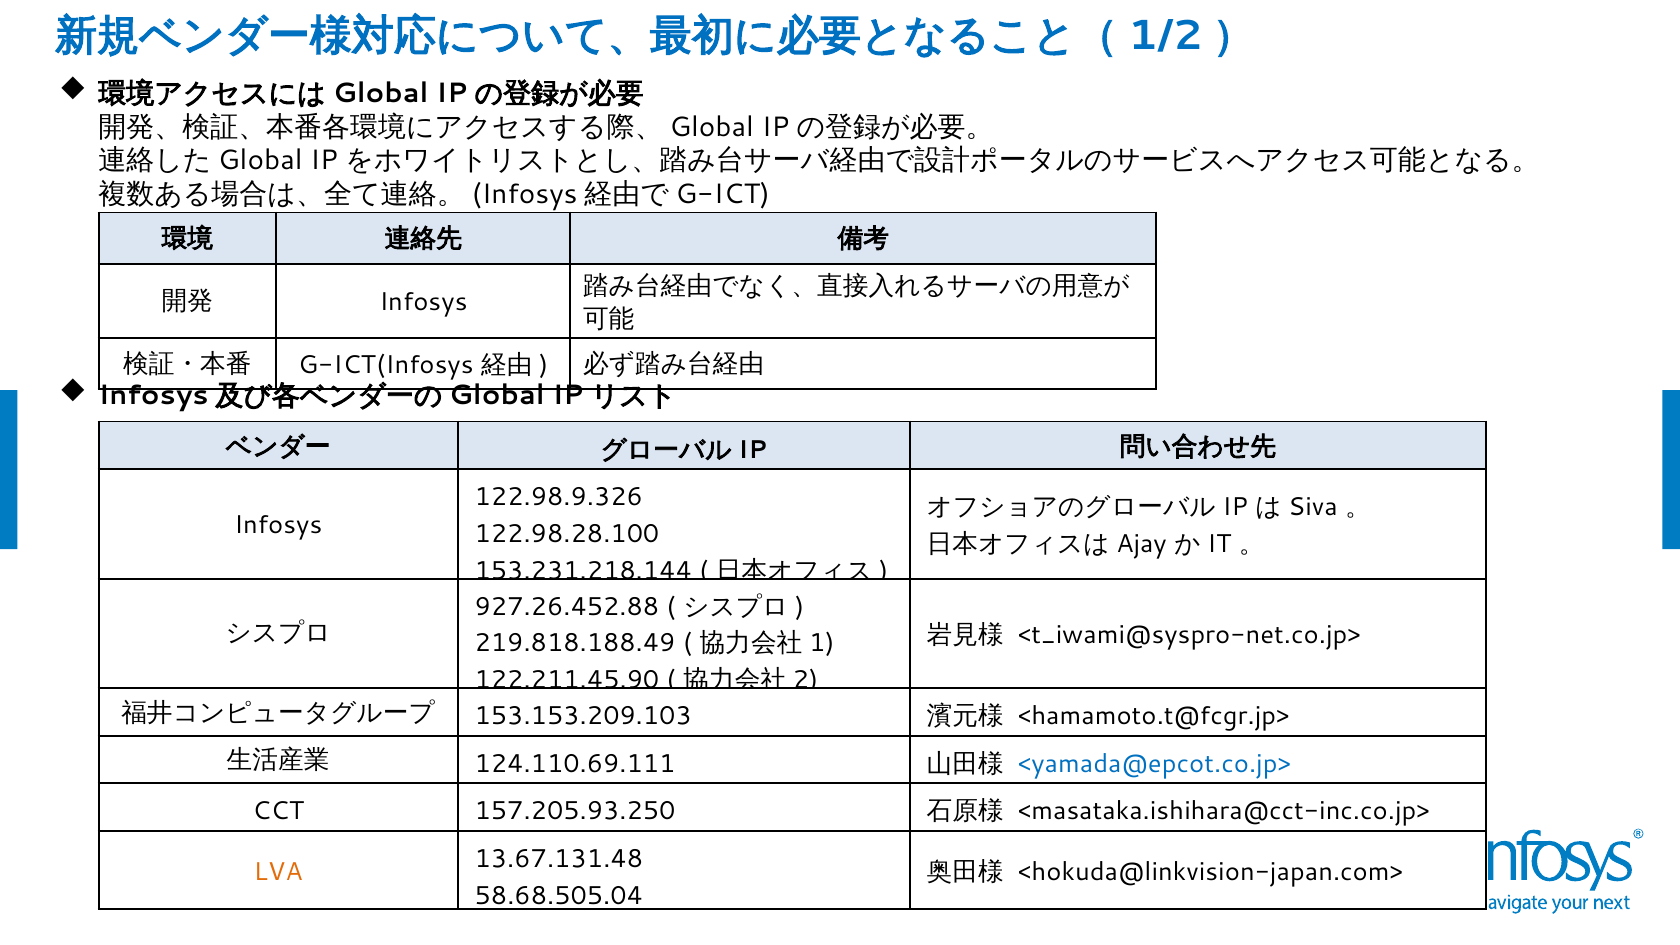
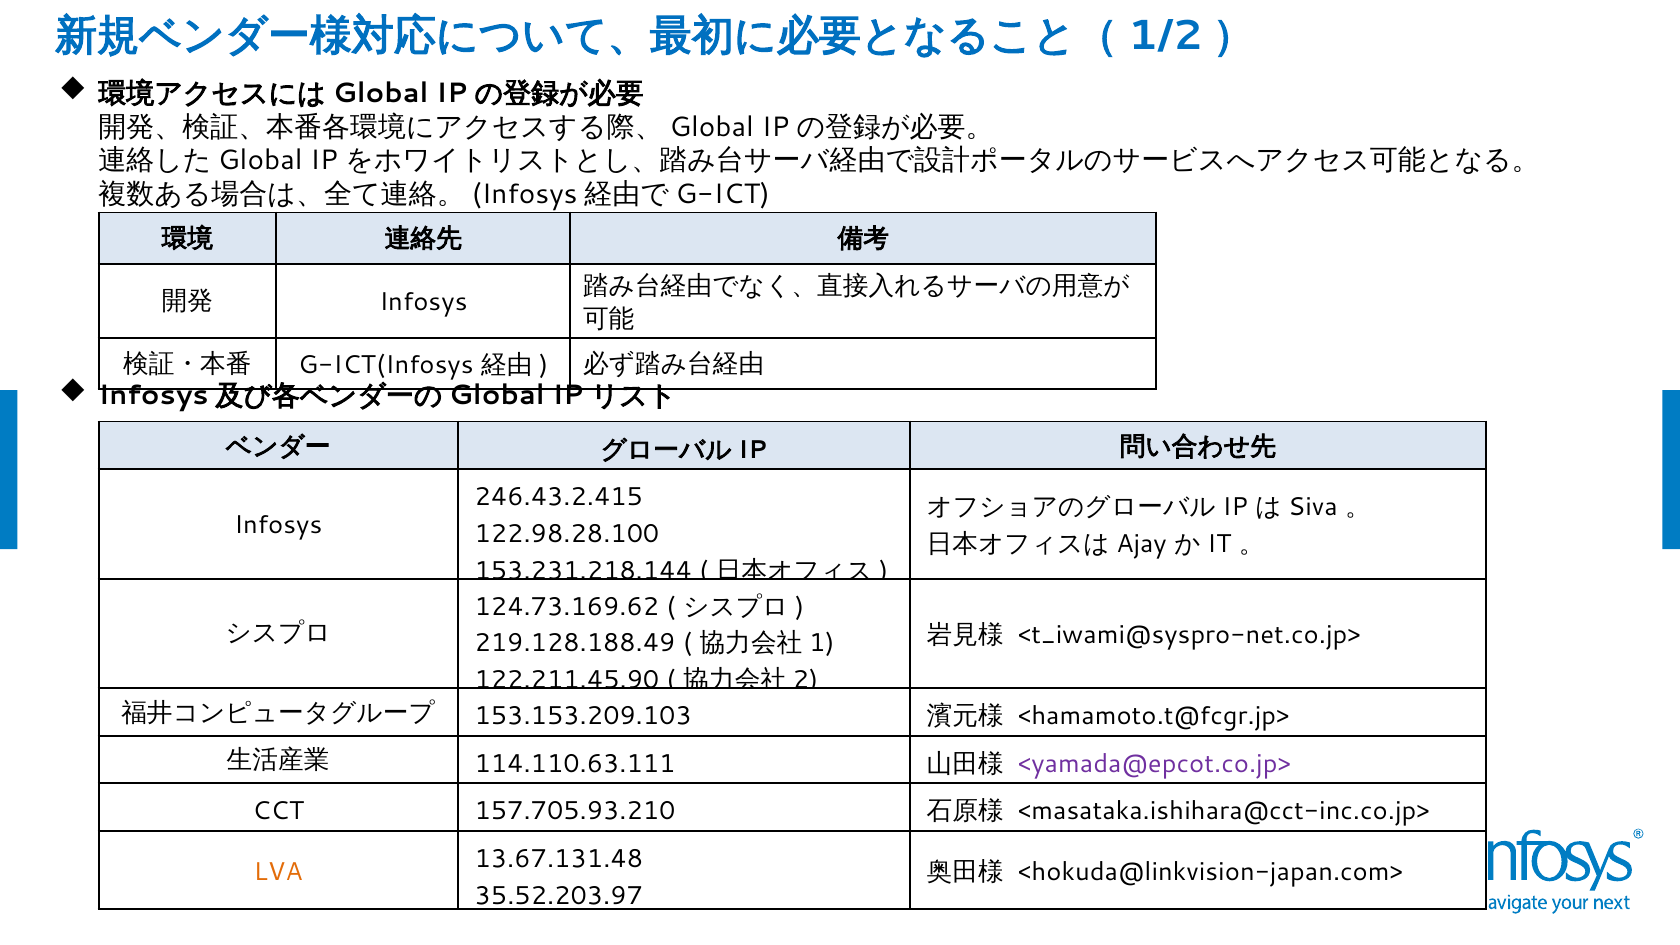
122.98.9.326: 122.98.9.326 -> 246.43.2.415
927.26.452.88: 927.26.452.88 -> 124.73.169.62
219.818.188.49: 219.818.188.49 -> 219.128.188.49
124.110.69.111: 124.110.69.111 -> 114.110.63.111
<yamada@epcot.co.jp> colour: blue -> purple
157.205.93.250: 157.205.93.250 -> 157.705.93.210
58.68.505.04: 58.68.505.04 -> 35.52.203.97
